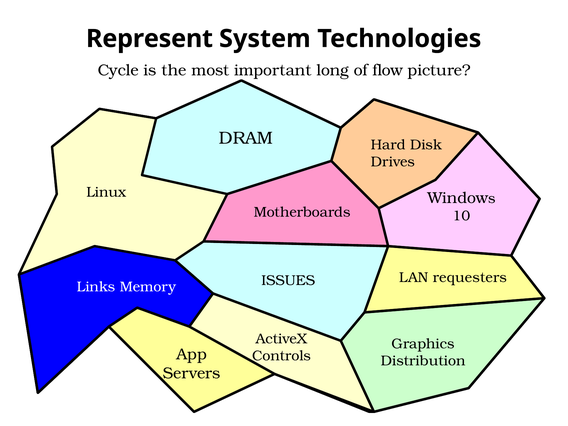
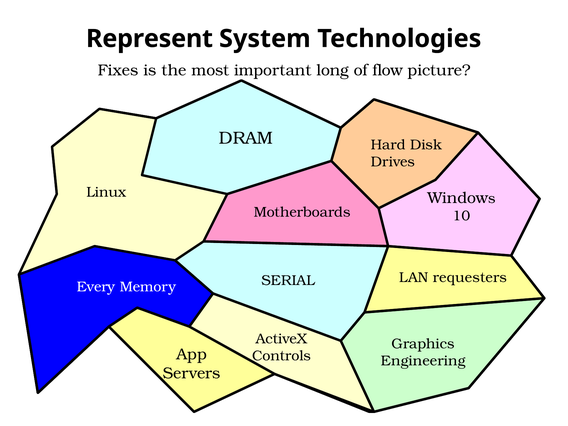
Cycle: Cycle -> Fixes
ISSUES: ISSUES -> SERIAL
Links: Links -> Every
Distribution: Distribution -> Engineering
